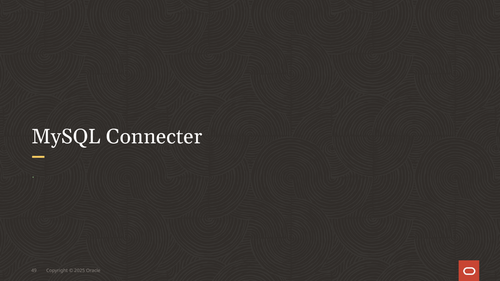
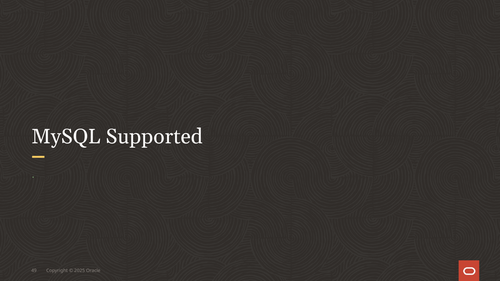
Connecter: Connecter -> Supported
